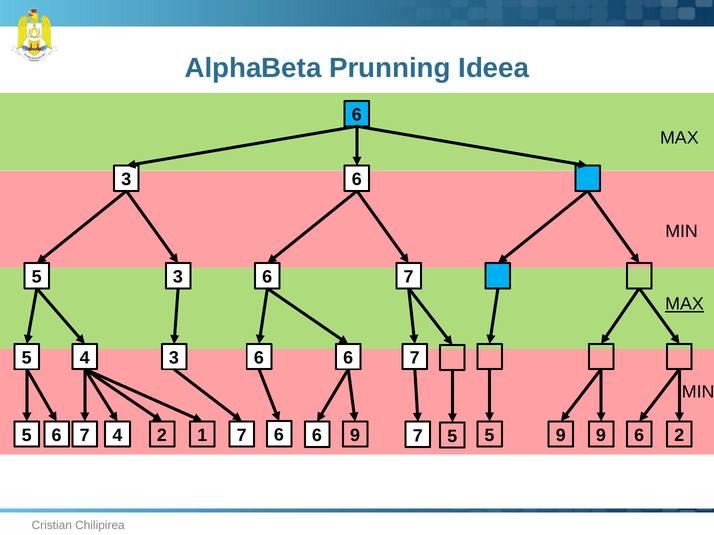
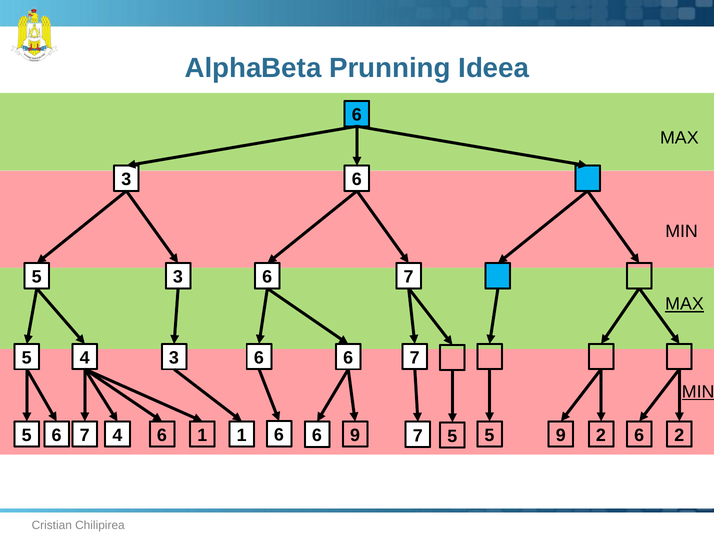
MIN at (698, 392) underline: none -> present
7 7: 7 -> 1
5 9: 9 -> 2
2 at (162, 436): 2 -> 6
